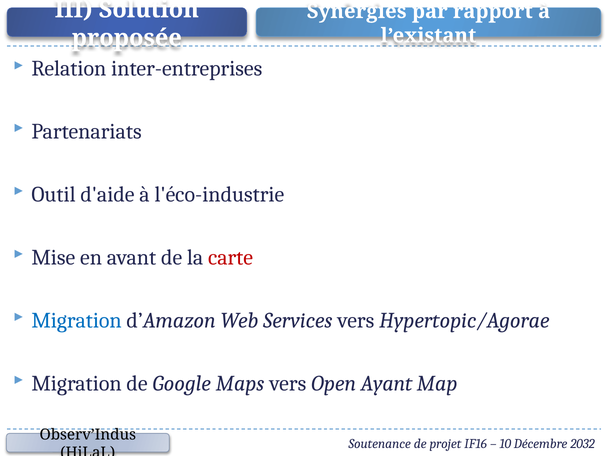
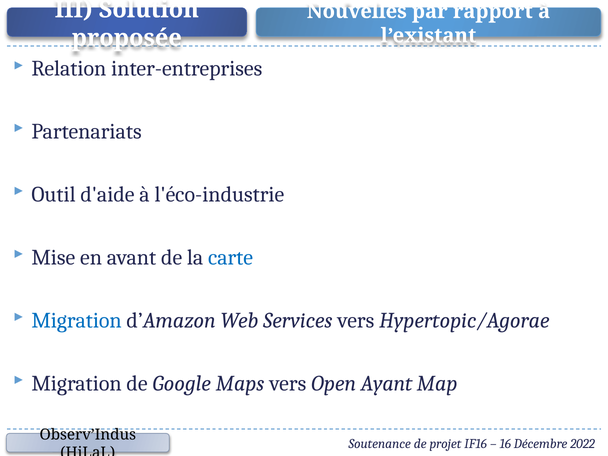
Synergies: Synergies -> Nouvelles
carte colour: red -> blue
10: 10 -> 16
2032: 2032 -> 2022
